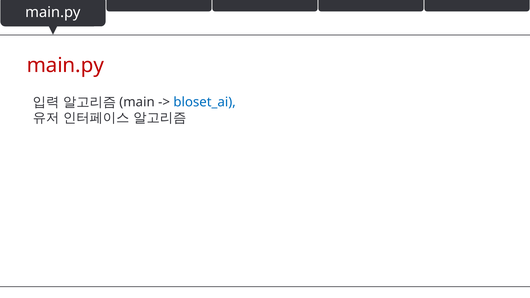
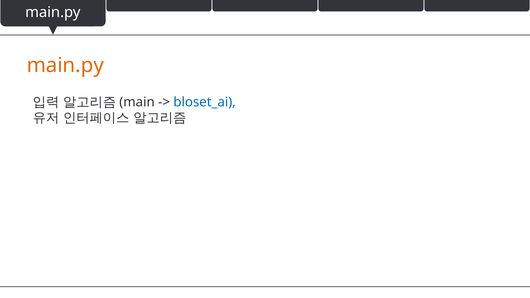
main.py at (65, 65) colour: red -> orange
